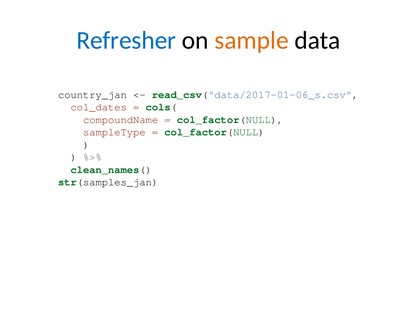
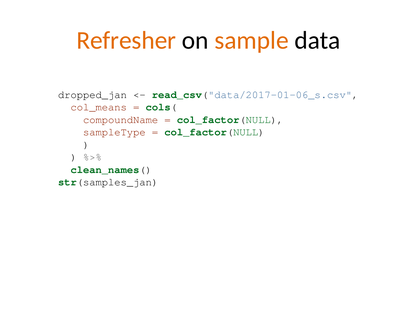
Refresher colour: blue -> orange
country_jan: country_jan -> dropped_jan
col_dates: col_dates -> col_means
